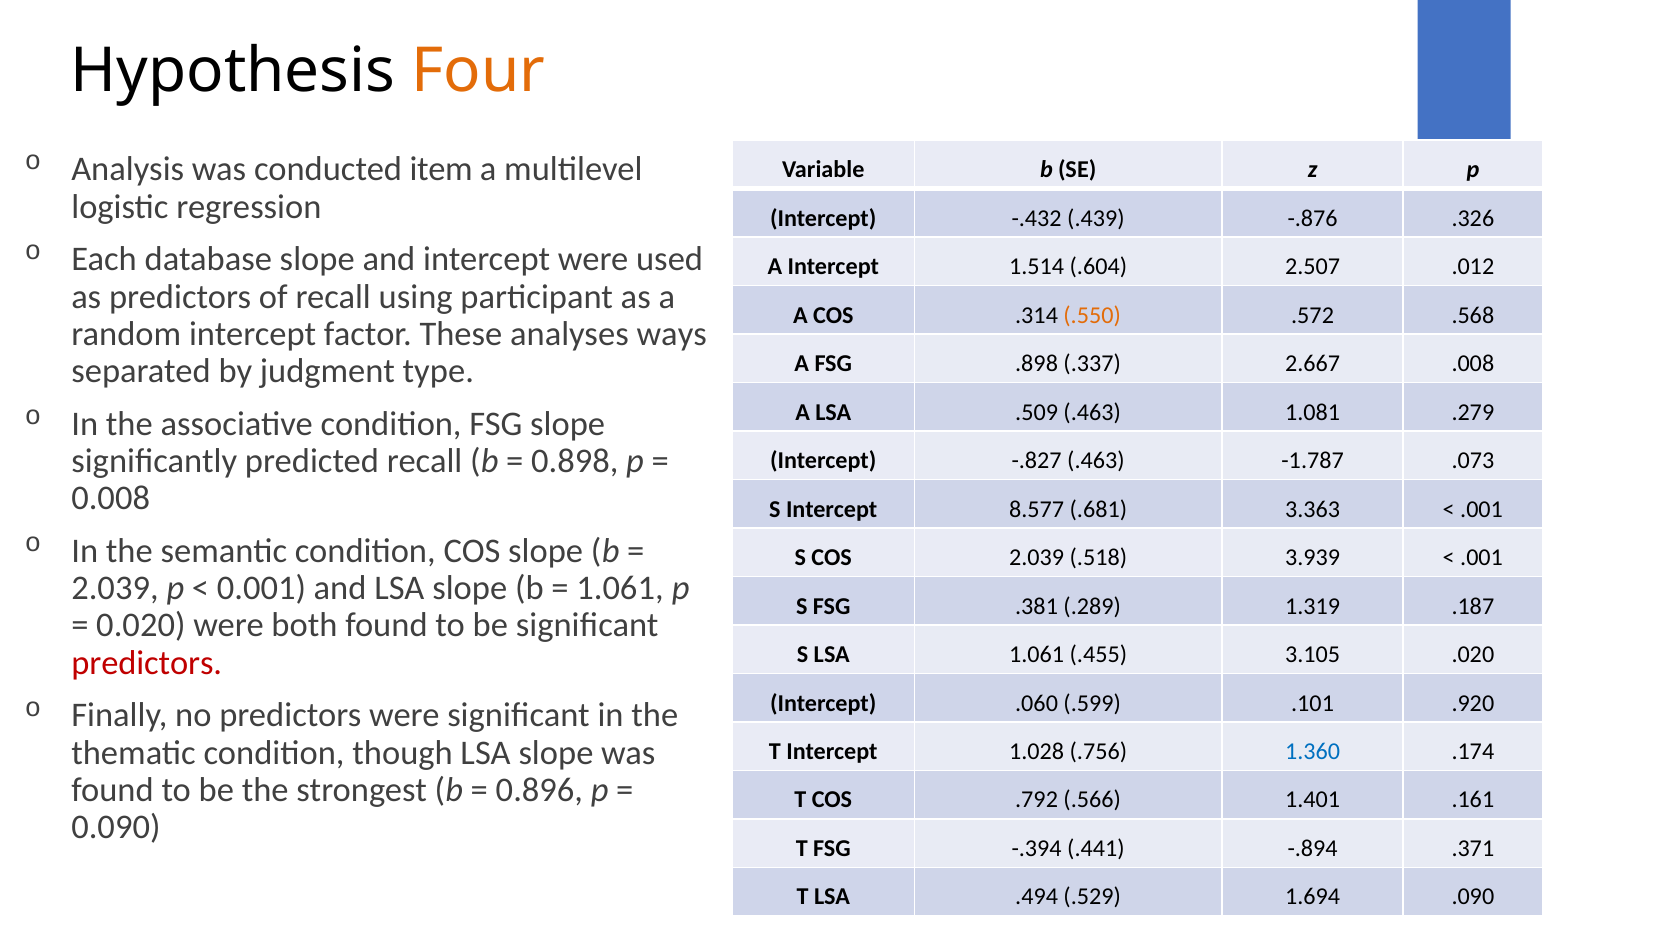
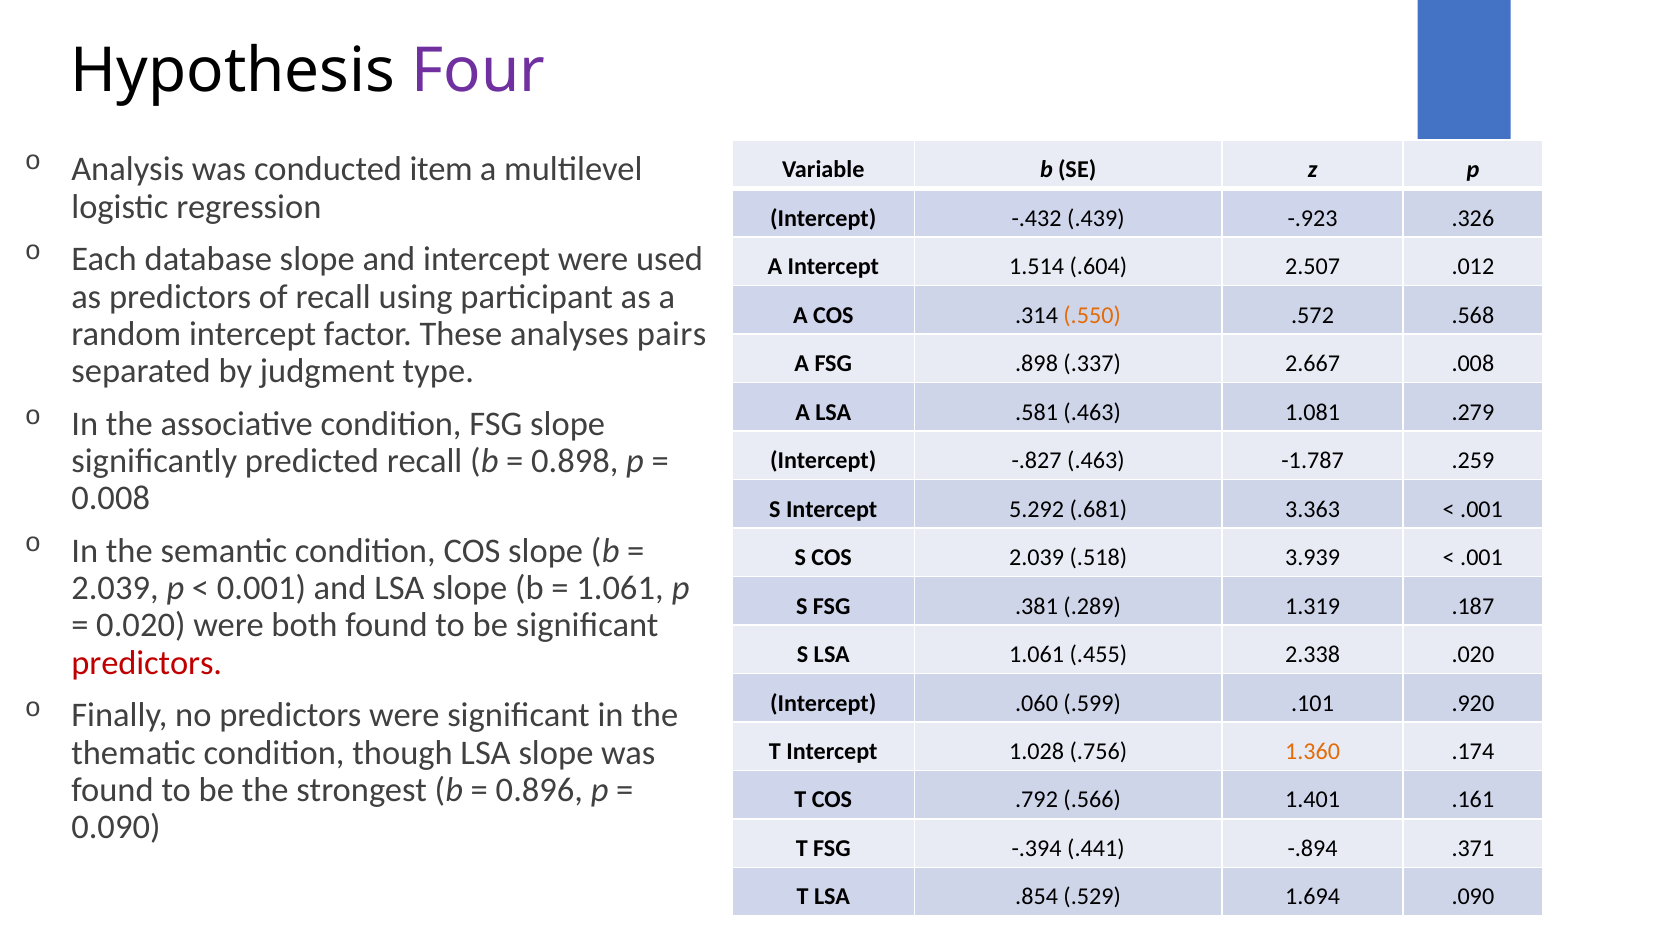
Four colour: orange -> purple
-.876: -.876 -> -.923
ways: ways -> pairs
.509: .509 -> .581
.073: .073 -> .259
8.577: 8.577 -> 5.292
3.105: 3.105 -> 2.338
1.360 colour: blue -> orange
.494: .494 -> .854
